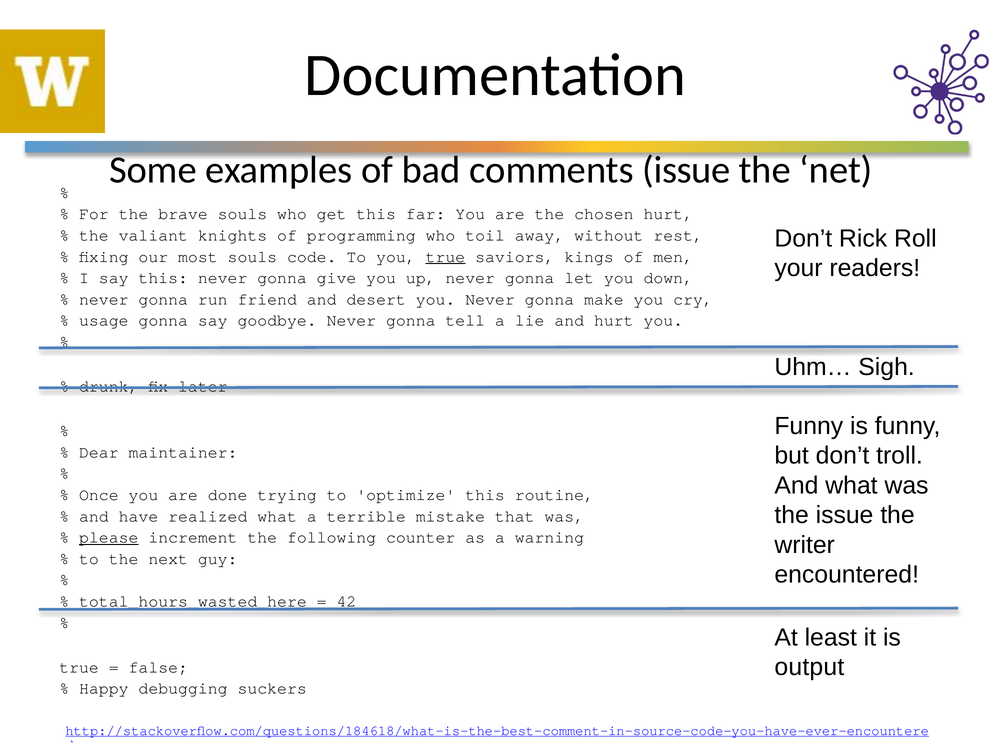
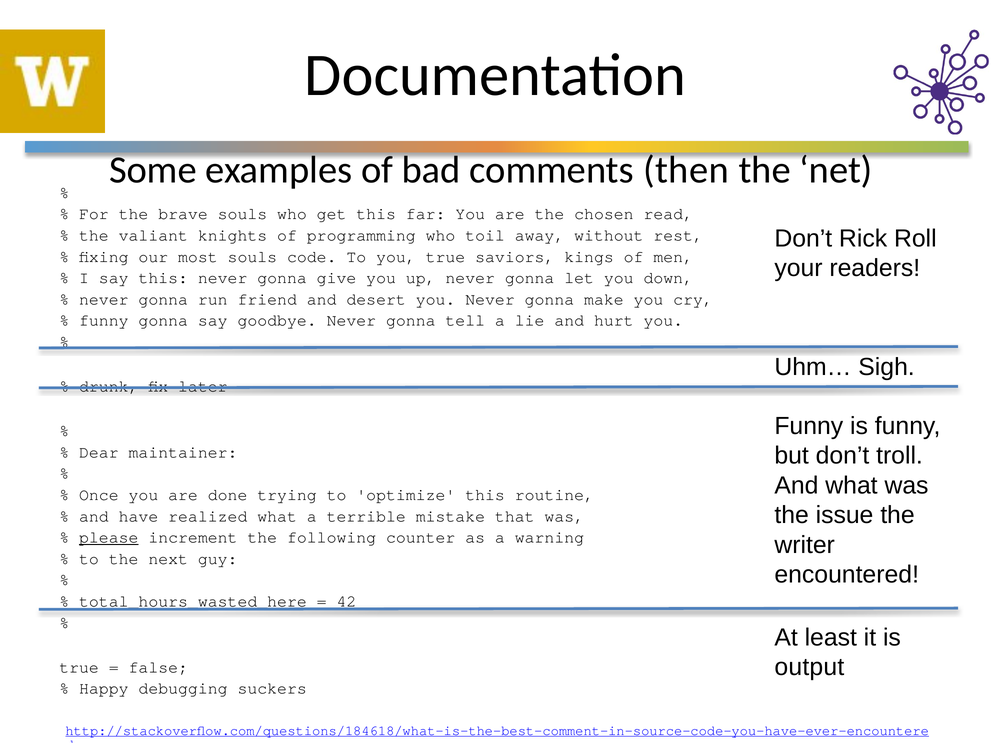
comments issue: issue -> then
chosen hurt: hurt -> read
true at (445, 257) underline: present -> none
usage at (104, 321): usage -> funny
